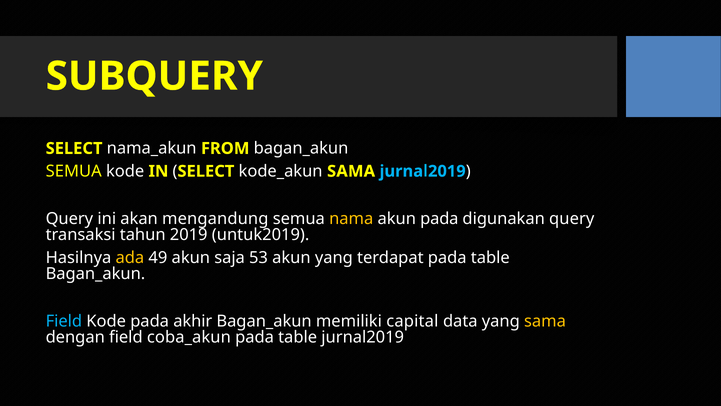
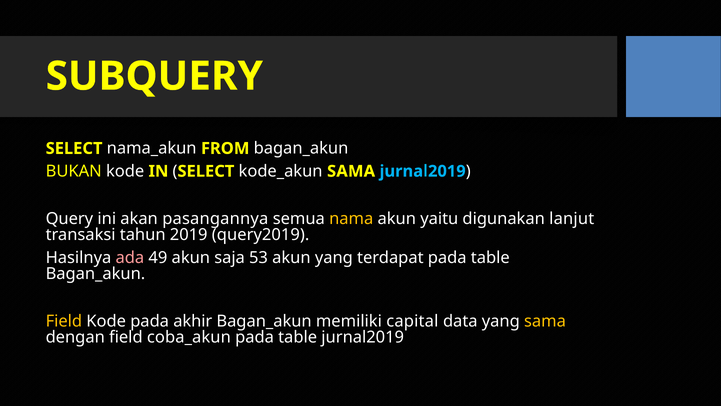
SEMUA at (74, 171): SEMUA -> BUKAN
mengandung: mengandung -> pasangannya
akun pada: pada -> yaitu
digunakan query: query -> lanjut
untuk2019: untuk2019 -> query2019
ada colour: yellow -> pink
Field at (64, 321) colour: light blue -> yellow
